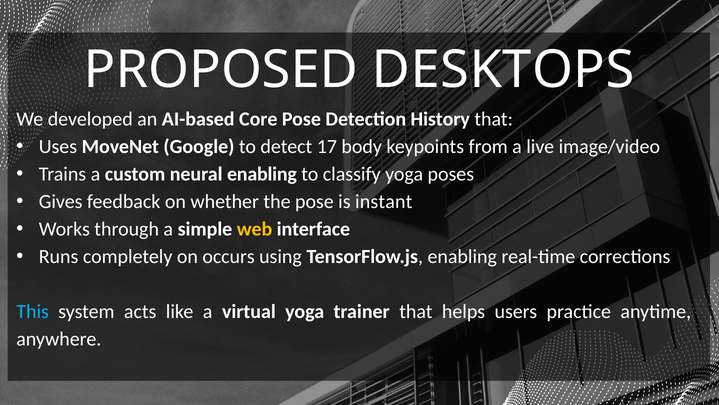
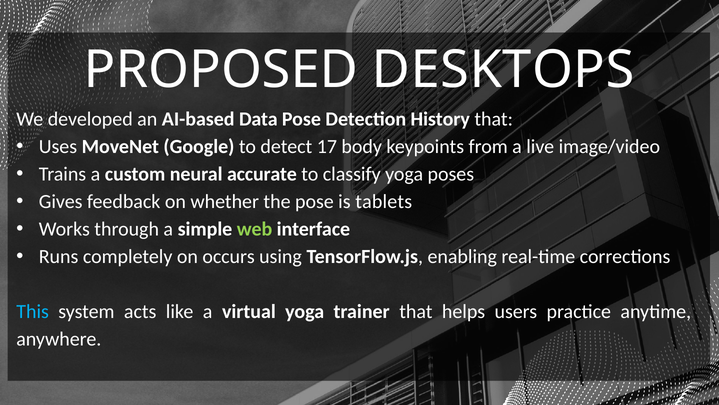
Core: Core -> Data
neural enabling: enabling -> accurate
instant: instant -> tablets
web colour: yellow -> light green
